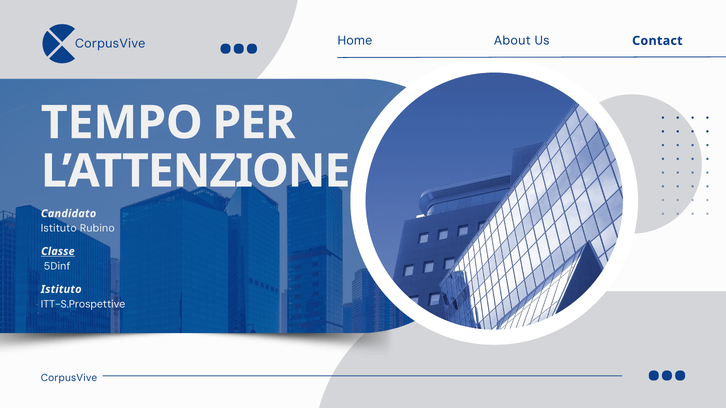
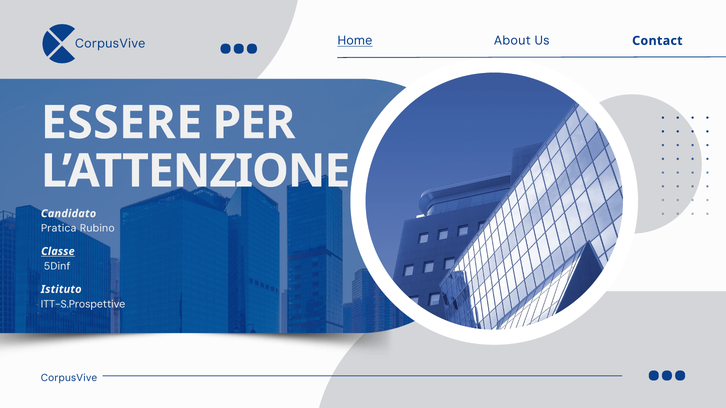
Home underline: none -> present
TEMPO: TEMPO -> ESSERE
Istituto at (59, 229): Istituto -> Pratica
